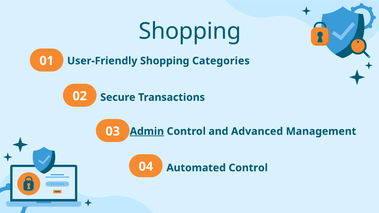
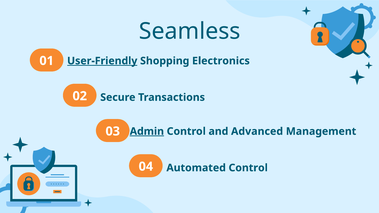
Shopping at (190, 31): Shopping -> Seamless
User-Friendly underline: none -> present
Categories: Categories -> Electronics
